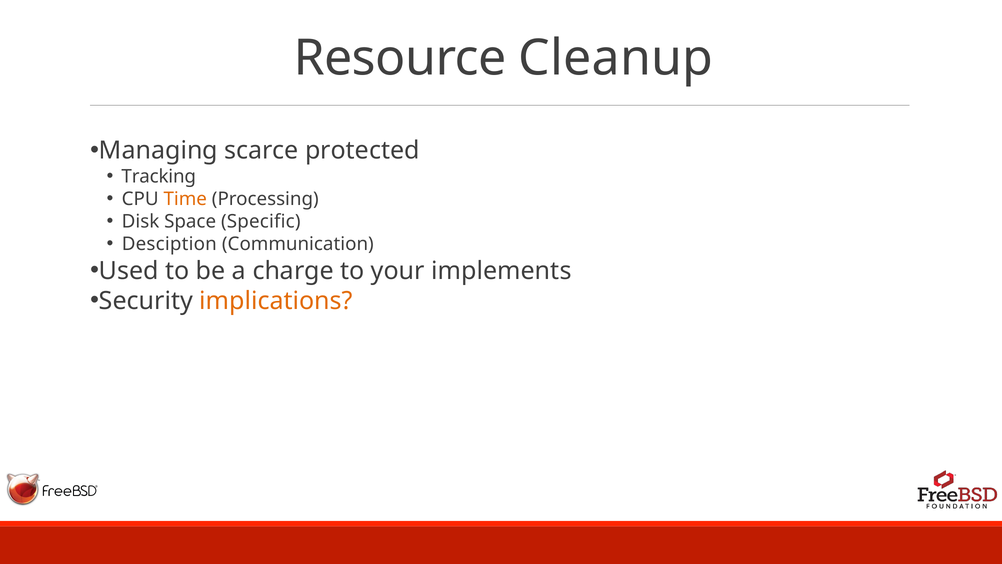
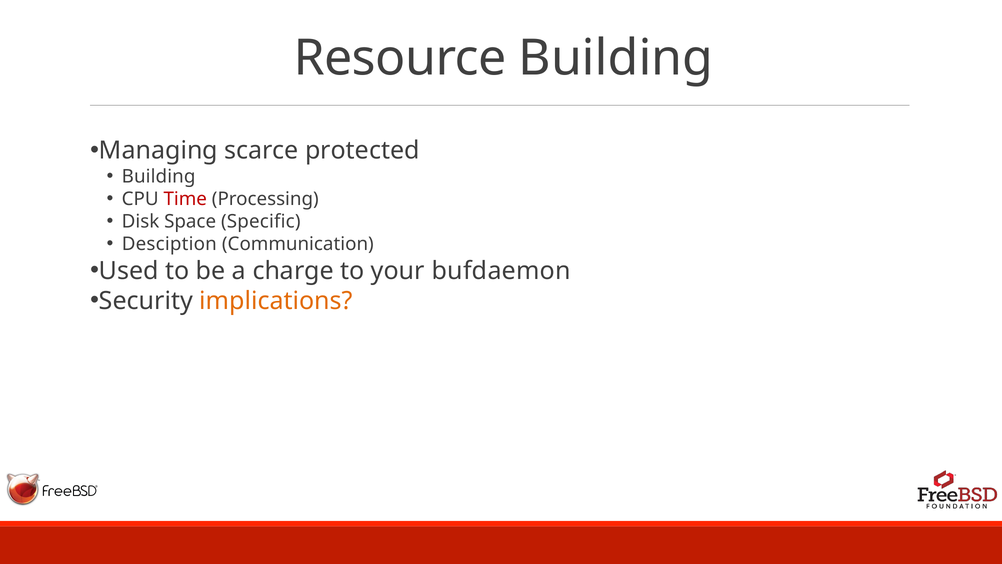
Resource Cleanup: Cleanup -> Building
Tracking at (159, 176): Tracking -> Building
Time colour: orange -> red
implements: implements -> bufdaemon
